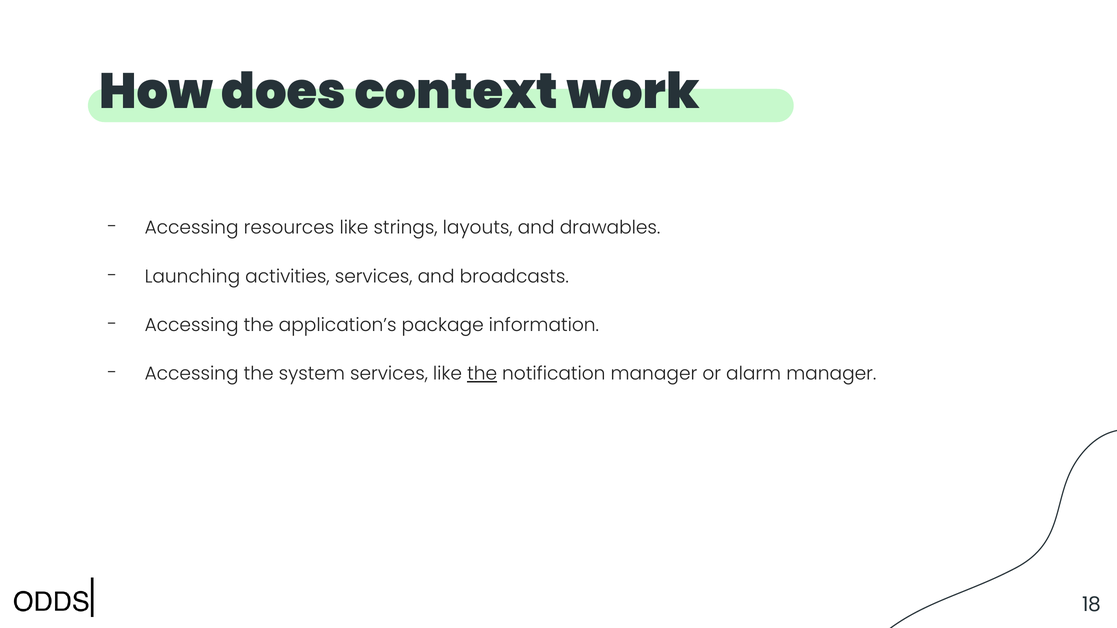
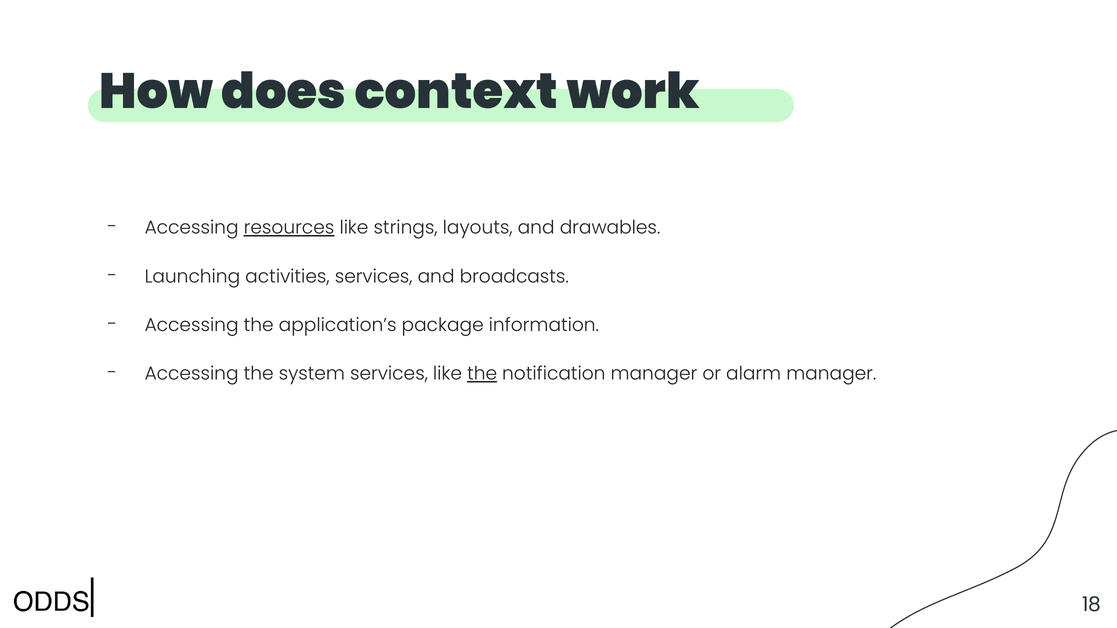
resources underline: none -> present
